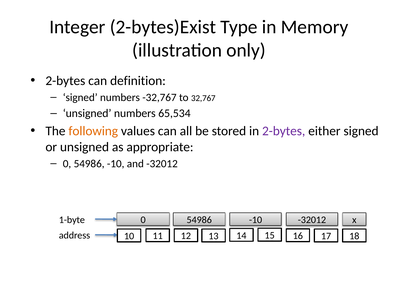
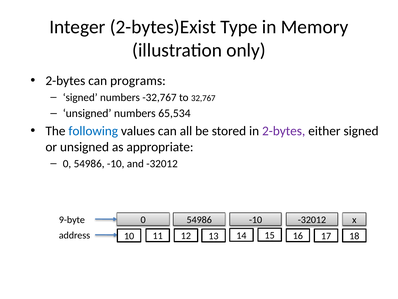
definition: definition -> programs
following colour: orange -> blue
1-byte: 1-byte -> 9-byte
